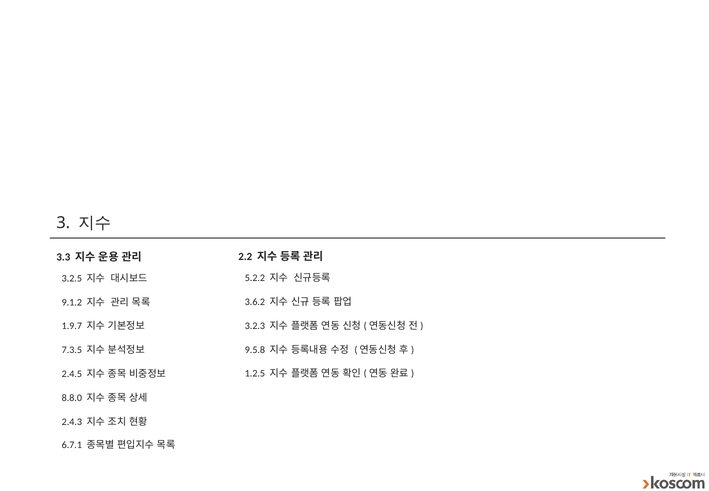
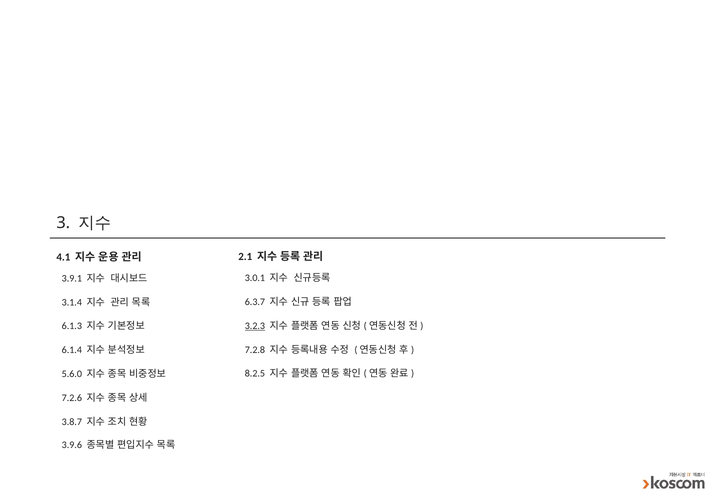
2.2: 2.2 -> 2.1
3.3: 3.3 -> 4.1
5.2.2: 5.2.2 -> 3.0.1
3.2.5: 3.2.5 -> 3.9.1
3.6.2: 3.6.2 -> 6.3.7
9.1.2: 9.1.2 -> 3.1.4
3.2.3 underline: none -> present
1.9.7: 1.9.7 -> 6.1.3
9.5.8: 9.5.8 -> 7.2.8
7.3.5: 7.3.5 -> 6.1.4
1.2.5: 1.2.5 -> 8.2.5
2.4.5: 2.4.5 -> 5.6.0
8.8.0: 8.8.0 -> 7.2.6
2.4.3: 2.4.3 -> 3.8.7
6.7.1: 6.7.1 -> 3.9.6
